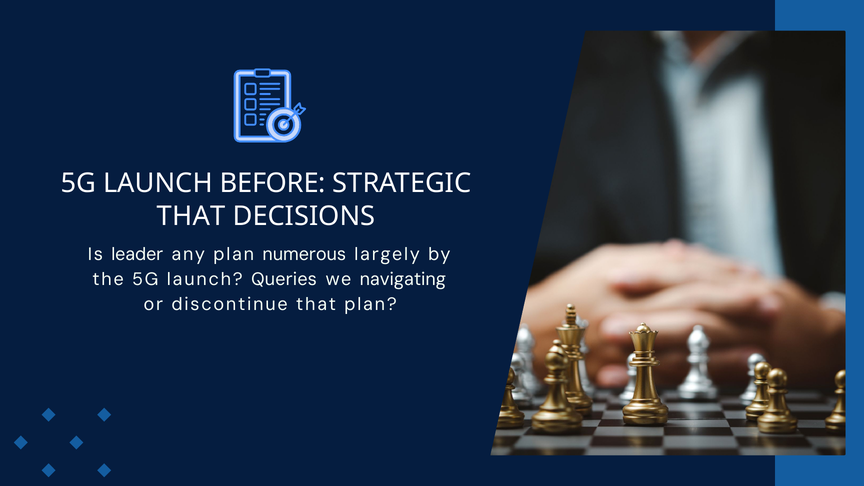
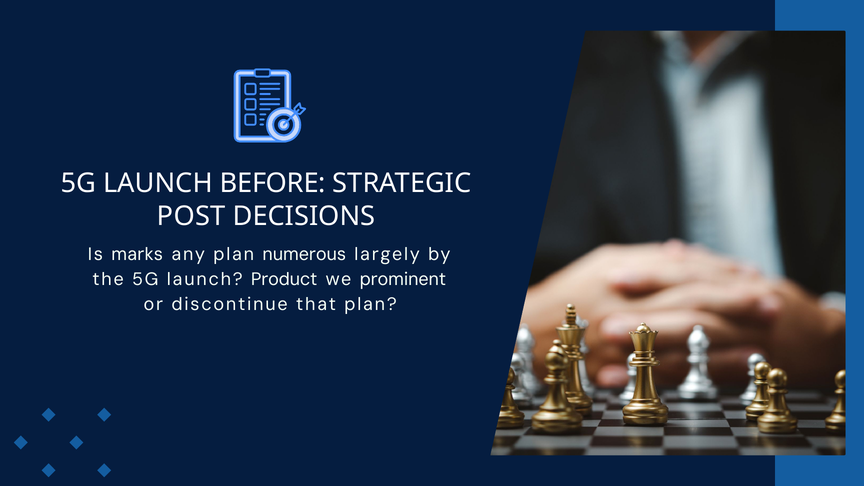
THAT at (191, 216): THAT -> POST
leader: leader -> marks
Queries: Queries -> Product
navigating: navigating -> prominent
